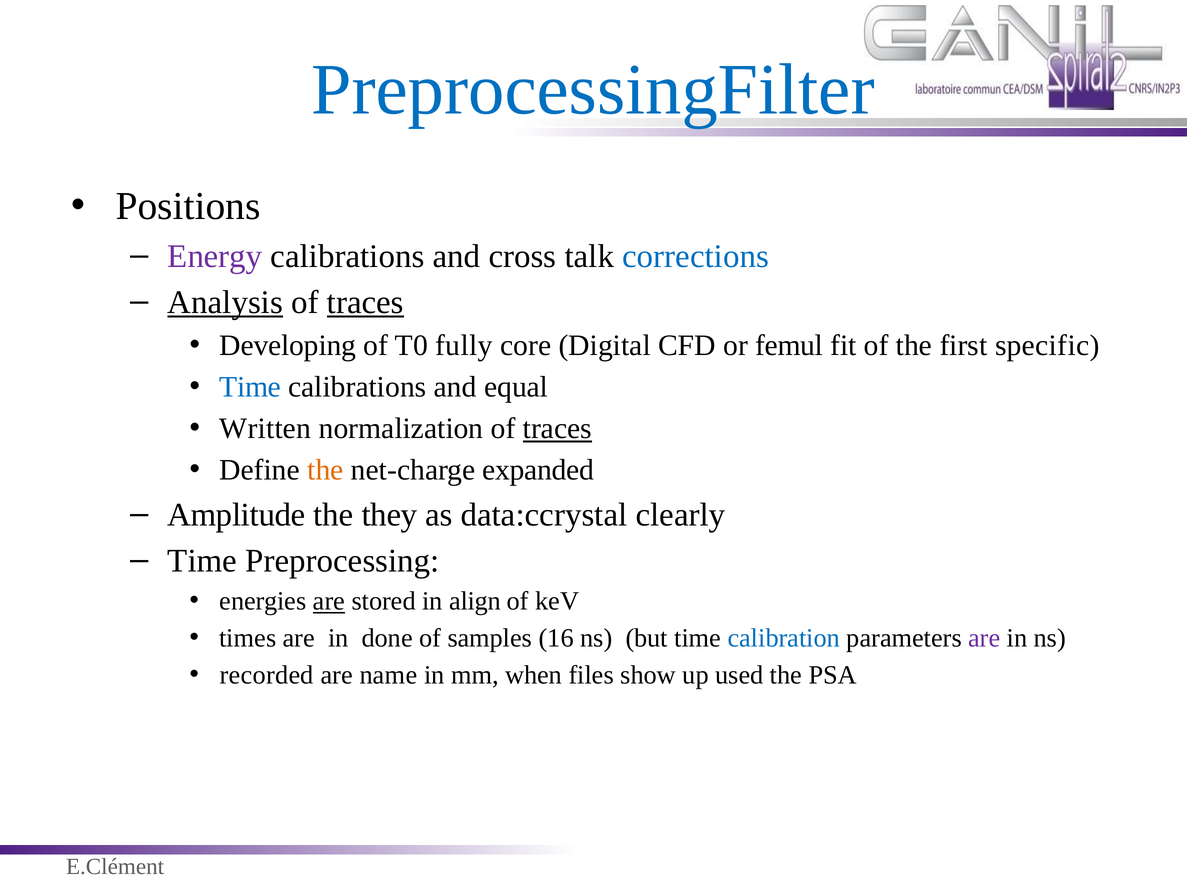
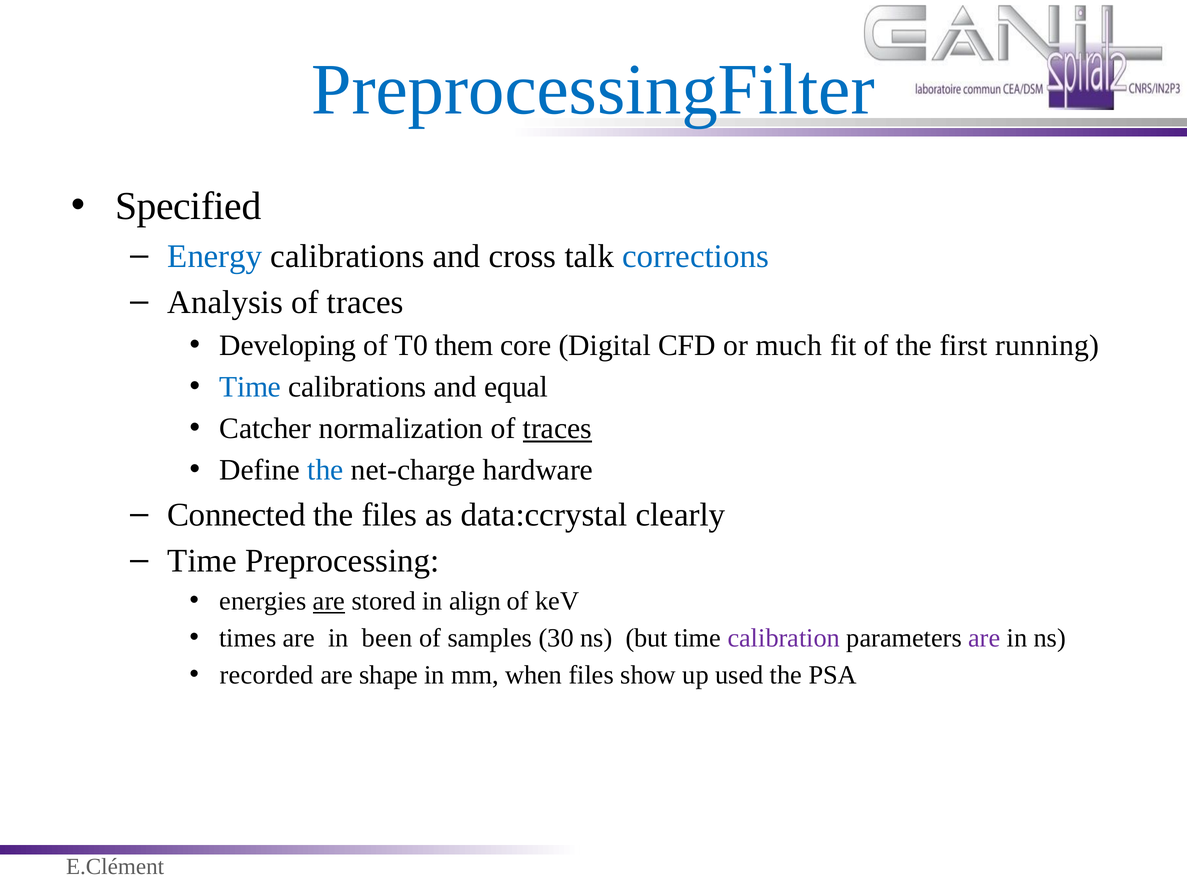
Positions: Positions -> Specified
Energy colour: purple -> blue
Analysis underline: present -> none
traces at (365, 302) underline: present -> none
fully: fully -> them
femul: femul -> much
specific: specific -> running
Written: Written -> Catcher
the at (325, 470) colour: orange -> blue
expanded: expanded -> hardware
Amplitude: Amplitude -> Connected
the they: they -> files
done: done -> been
16: 16 -> 30
calibration colour: blue -> purple
name: name -> shape
